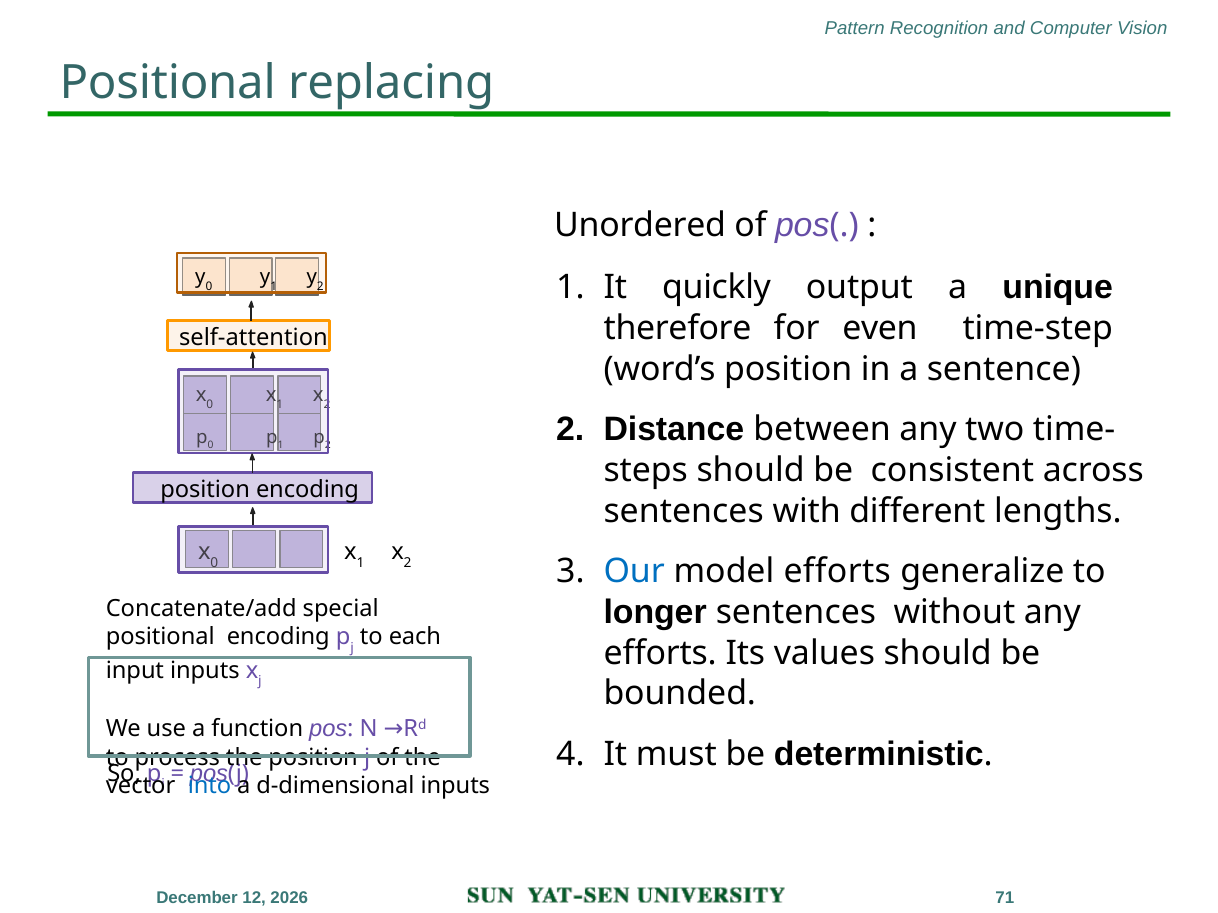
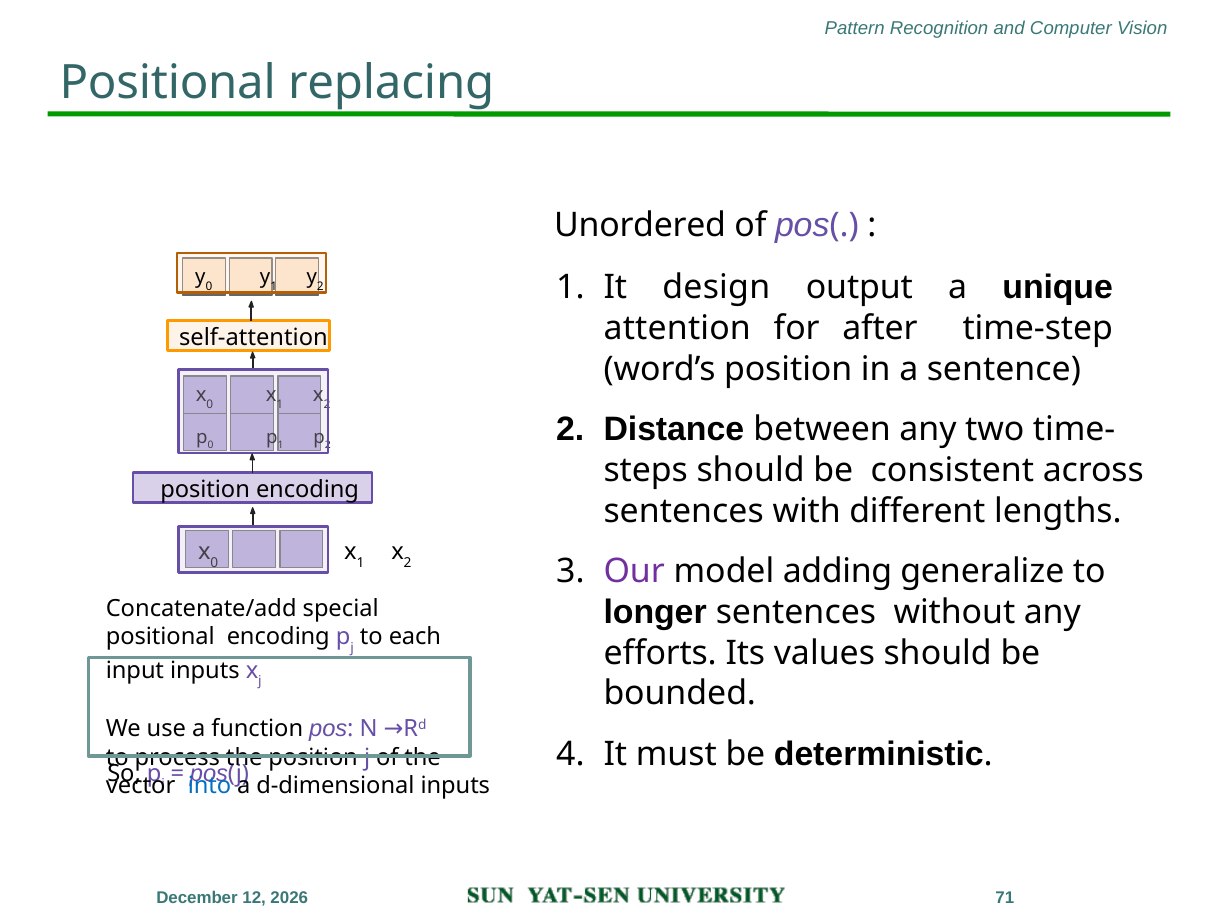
quickly: quickly -> design
therefore: therefore -> attention
even: even -> after
Our colour: blue -> purple
model efforts: efforts -> adding
